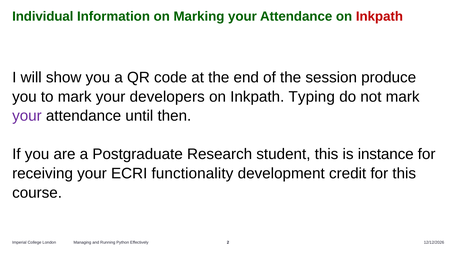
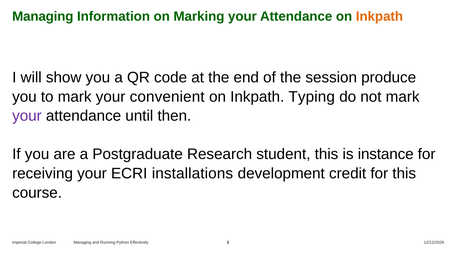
Individual at (43, 17): Individual -> Managing
Inkpath at (379, 17) colour: red -> orange
developers: developers -> convenient
functionality: functionality -> installations
